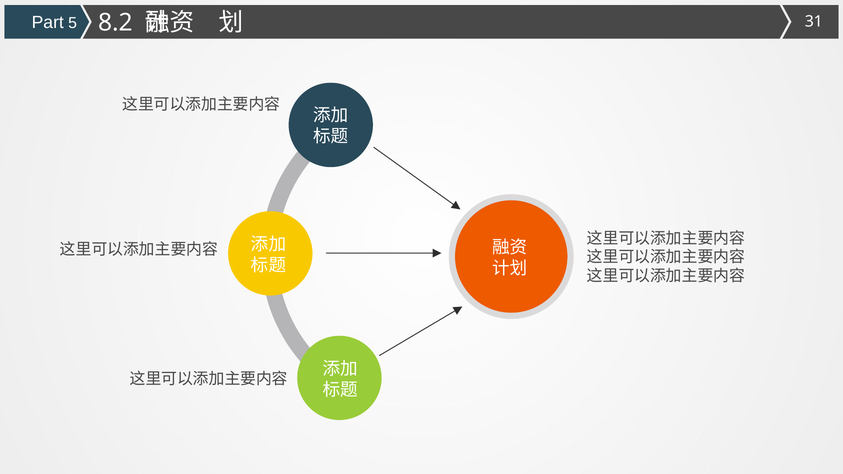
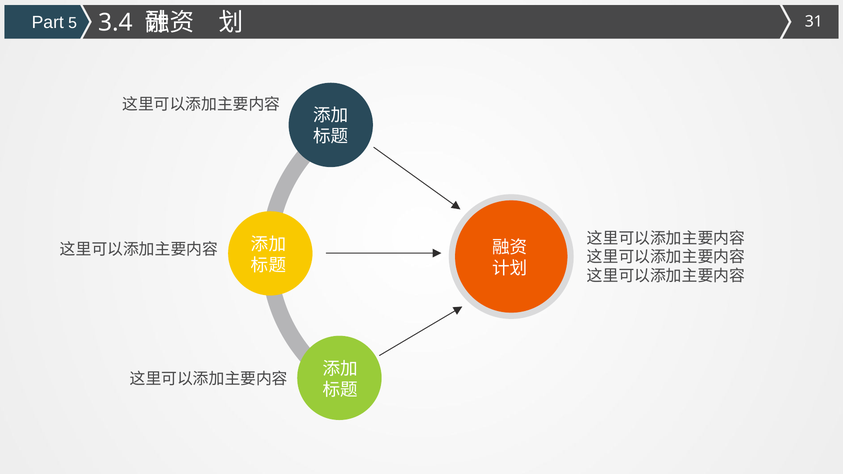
8.2: 8.2 -> 3.4
